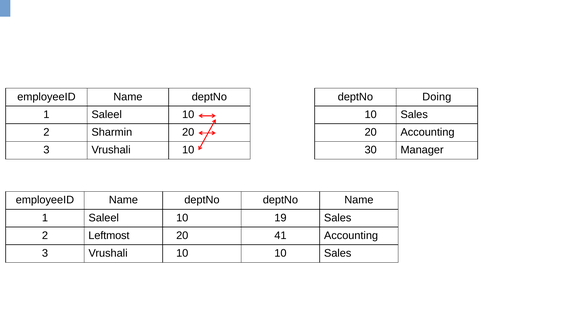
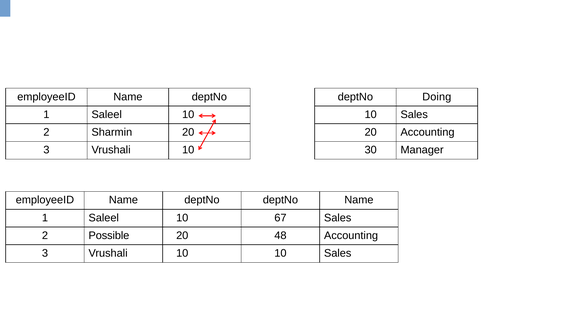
19: 19 -> 67
Leftmost: Leftmost -> Possible
41: 41 -> 48
